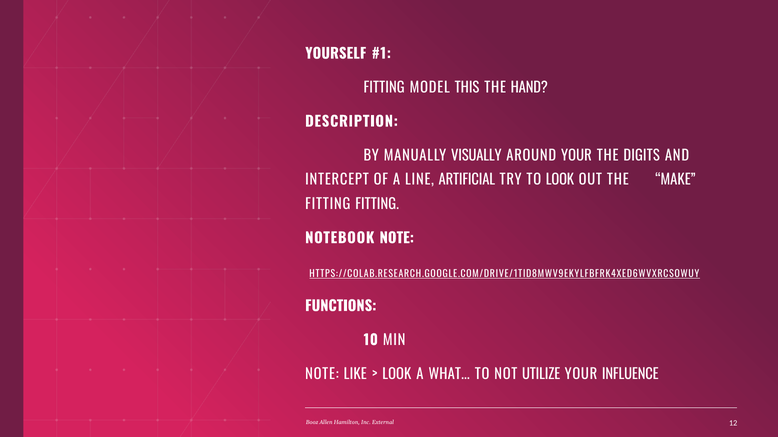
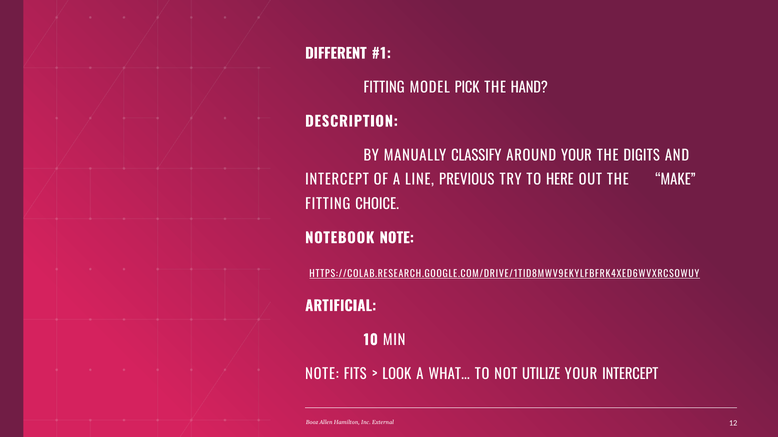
YOURSELF: YOURSELF -> DIFFERENT
THIS: THIS -> PICK
VISUALLY: VISUALLY -> CLASSIFY
ARTIFICIAL: ARTIFICIAL -> PREVIOUS
TO LOOK: LOOK -> HERE
FITTING FITTING: FITTING -> CHOICE
FUNCTIONS: FUNCTIONS -> ARTIFICIAL
LIKE: LIKE -> FITS
YOUR INFLUENCE: INFLUENCE -> INTERCEPT
